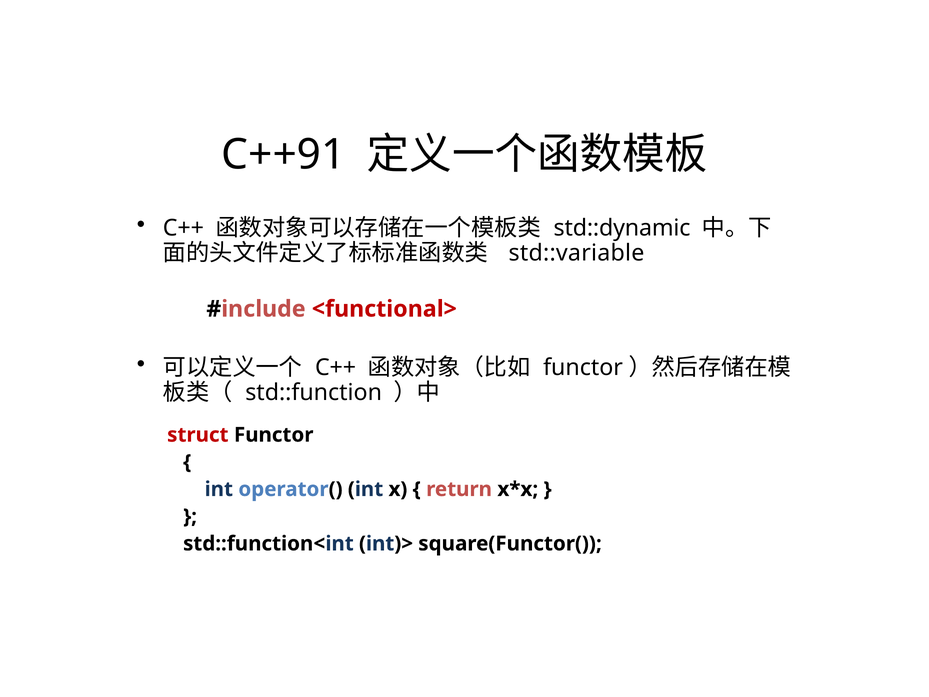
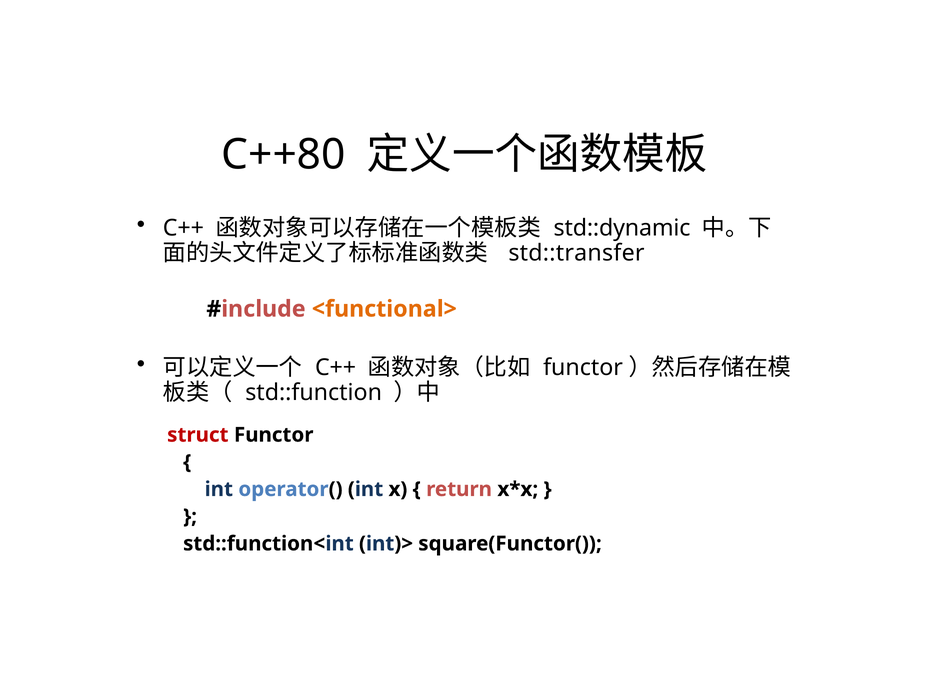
C++91: C++91 -> C++80
std::variable: std::variable -> std::transfer
<functional> colour: red -> orange
